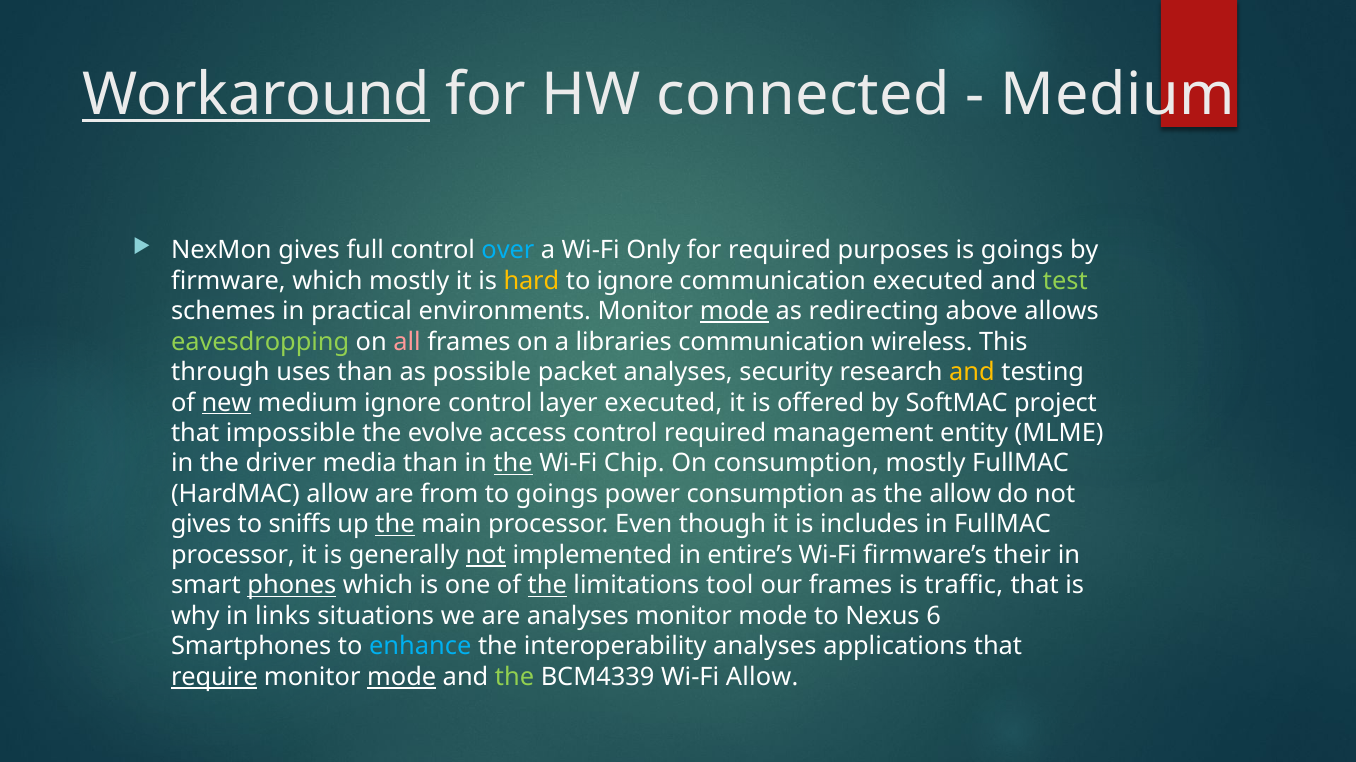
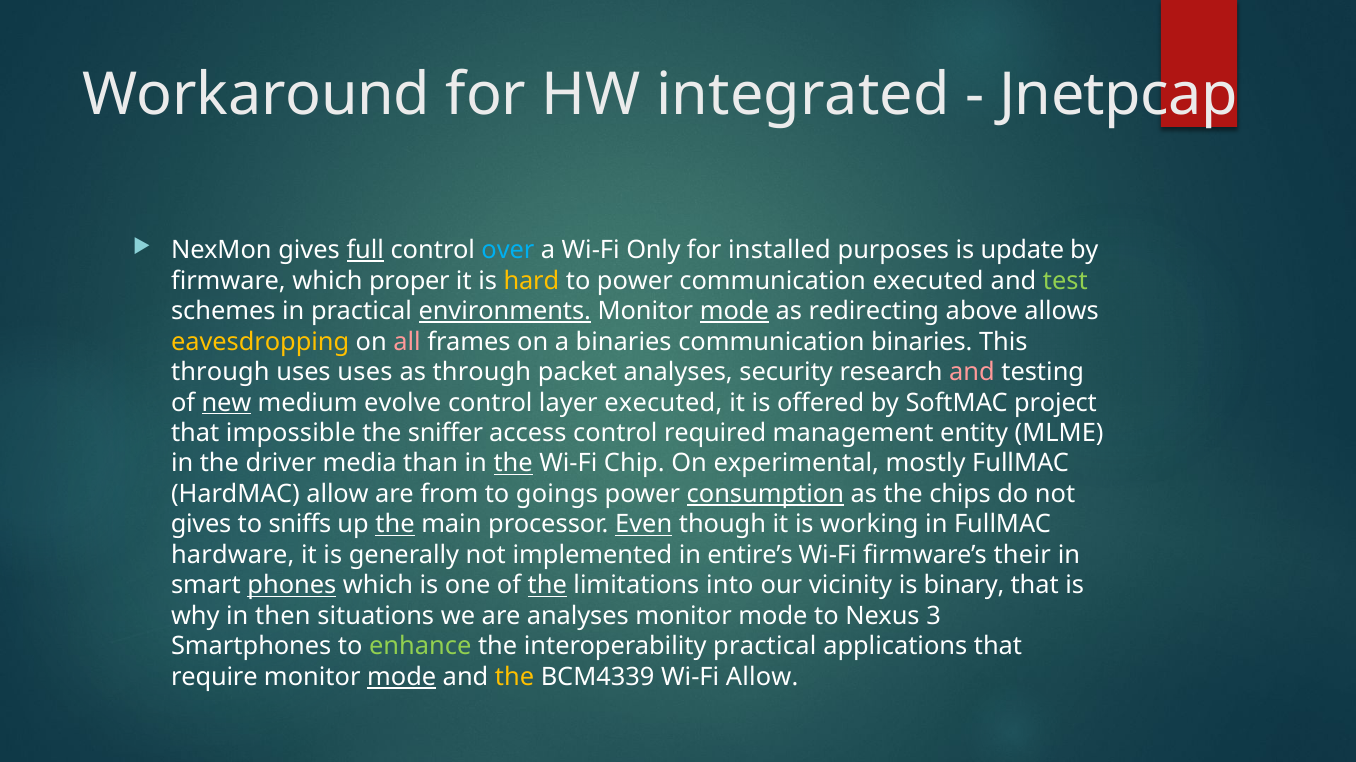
Workaround underline: present -> none
connected: connected -> integrated
Medium at (1118, 95): Medium -> Jnetpcap
full underline: none -> present
for required: required -> installed
is goings: goings -> update
which mostly: mostly -> proper
to ignore: ignore -> power
environments underline: none -> present
eavesdropping colour: light green -> yellow
a libraries: libraries -> binaries
communication wireless: wireless -> binaries
uses than: than -> uses
as possible: possible -> through
and at (972, 373) colour: yellow -> pink
medium ignore: ignore -> evolve
evolve: evolve -> sniffer
On consumption: consumption -> experimental
consumption at (765, 495) underline: none -> present
the allow: allow -> chips
Even underline: none -> present
includes: includes -> working
processor at (233, 556): processor -> hardware
not at (486, 556) underline: present -> none
tool: tool -> into
our frames: frames -> vicinity
traffic: traffic -> binary
links: links -> then
6: 6 -> 3
enhance colour: light blue -> light green
interoperability analyses: analyses -> practical
require underline: present -> none
the at (514, 678) colour: light green -> yellow
